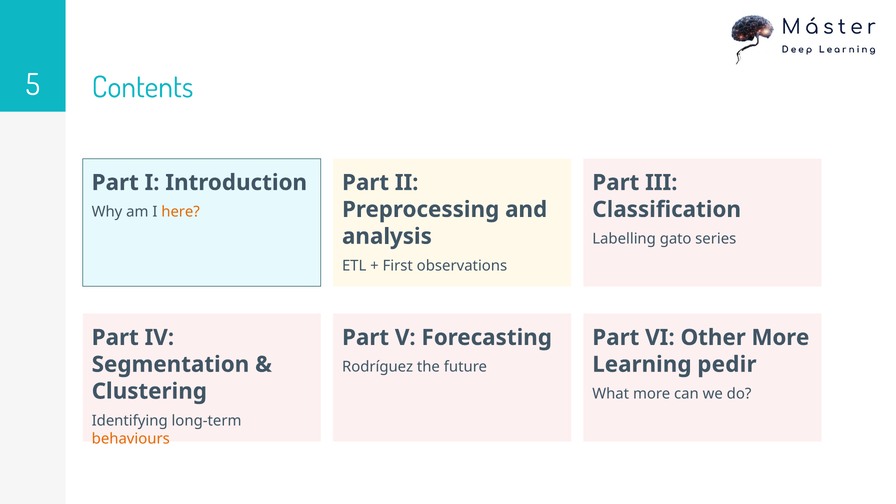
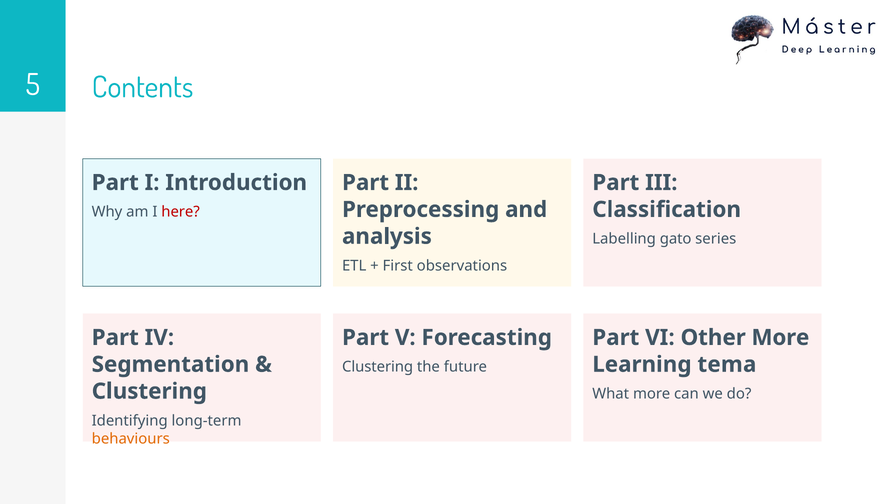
here colour: orange -> red
pedir: pedir -> tema
Rodríguez at (378, 367): Rodríguez -> Clustering
